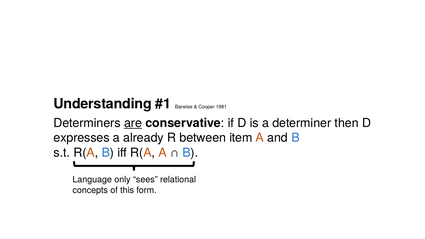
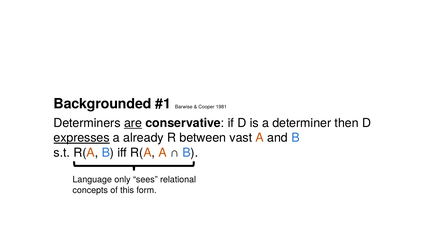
Understanding: Understanding -> Backgrounded
expresses underline: none -> present
item: item -> vast
